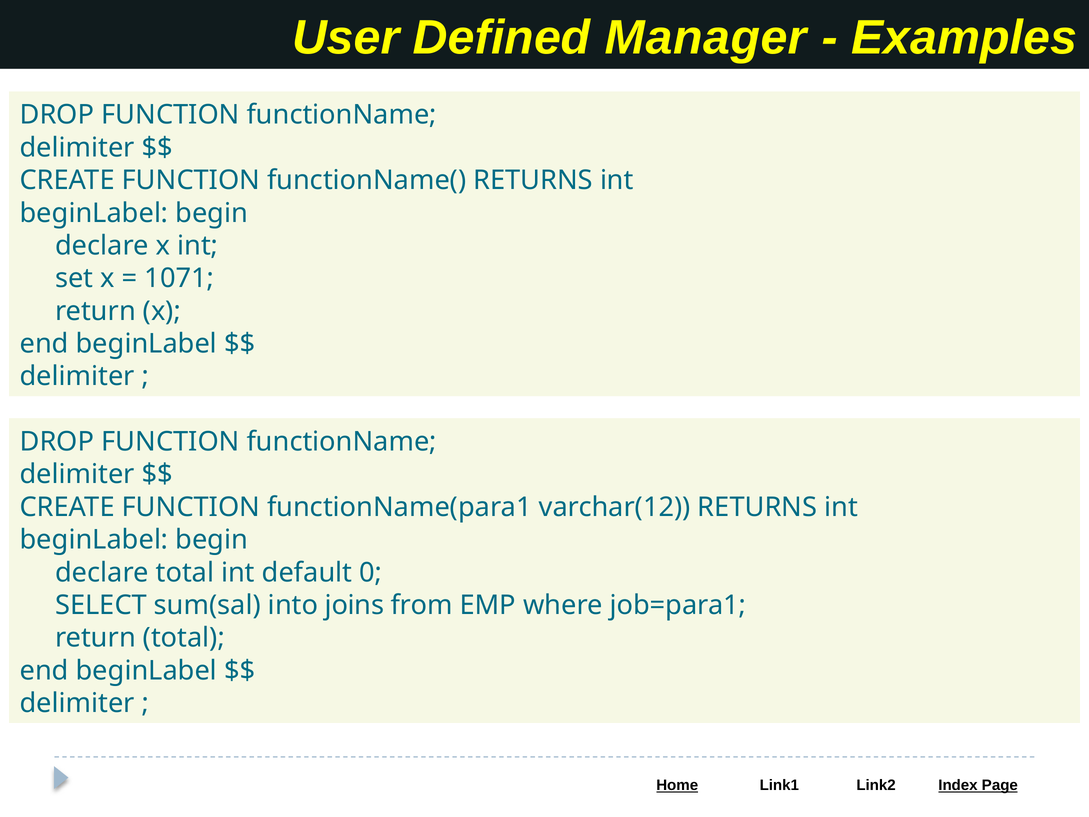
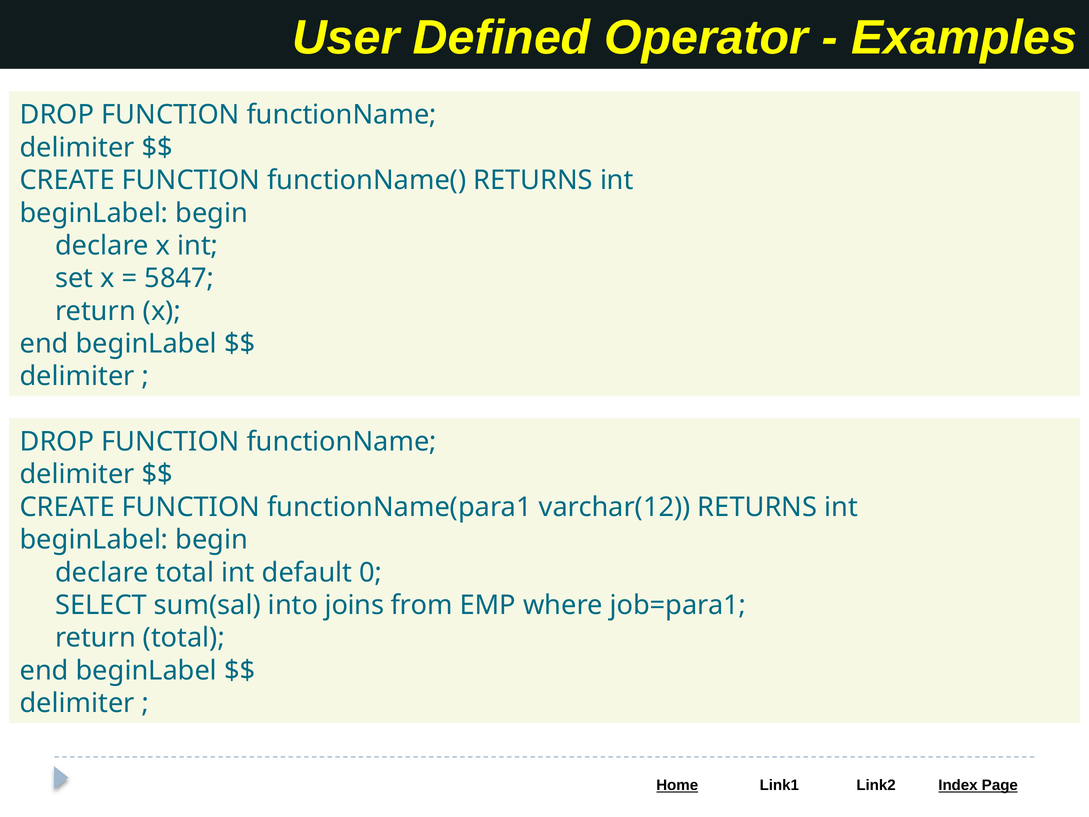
Manager: Manager -> Operator
1071: 1071 -> 5847
